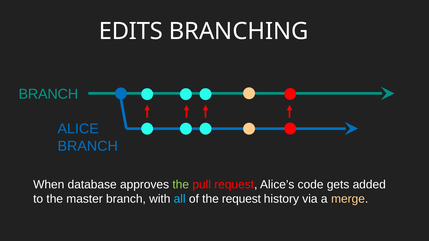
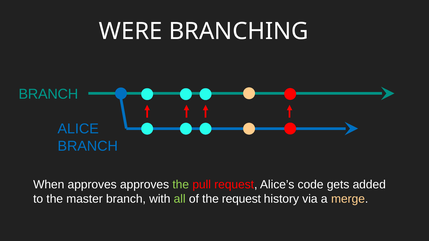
EDITS: EDITS -> WERE
When database: database -> approves
all colour: light blue -> light green
